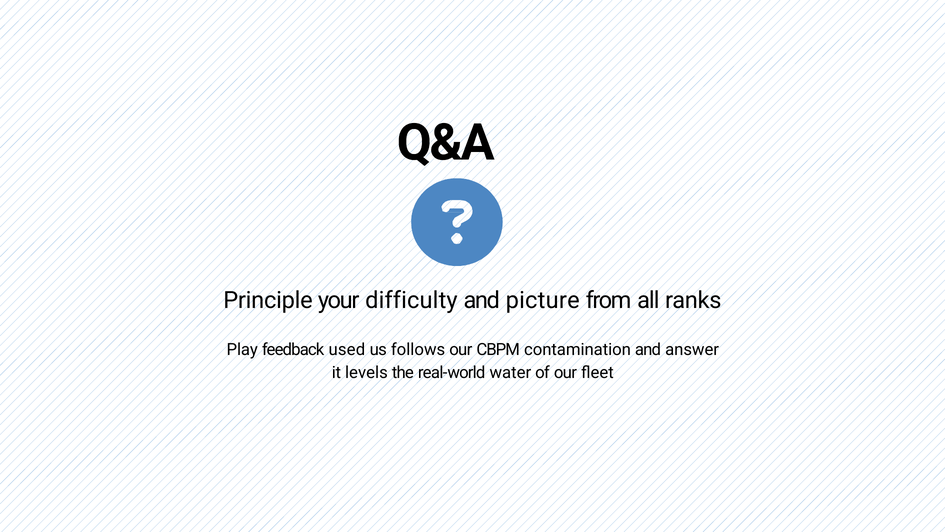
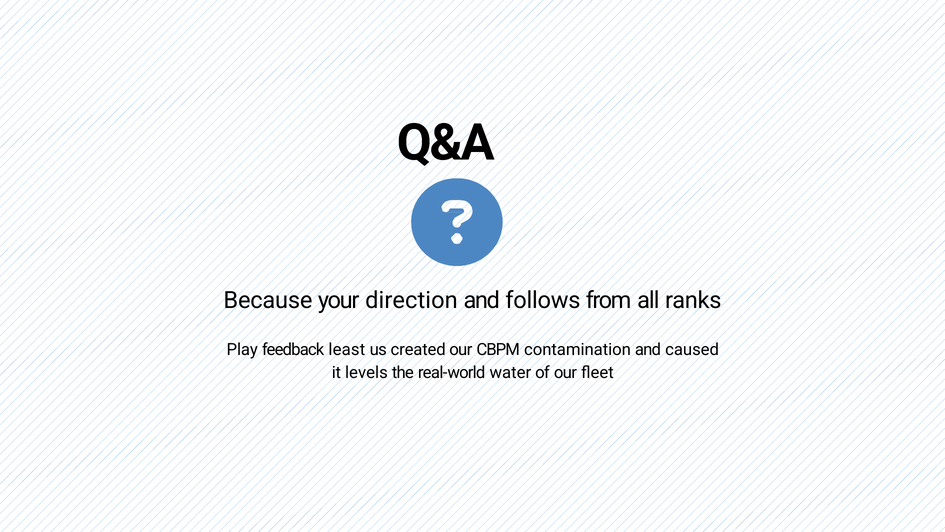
Principle: Principle -> Because
difficulty: difficulty -> direction
picture: picture -> follows
used: used -> least
follows: follows -> created
answer: answer -> caused
